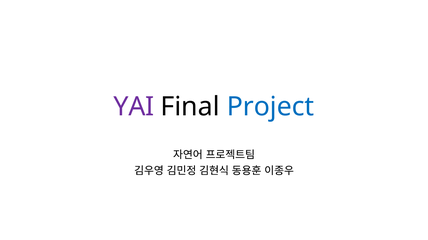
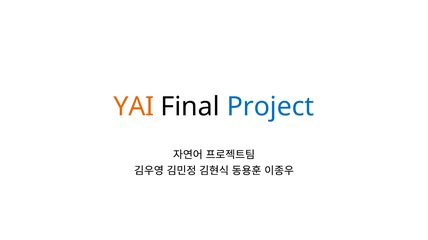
YAI colour: purple -> orange
